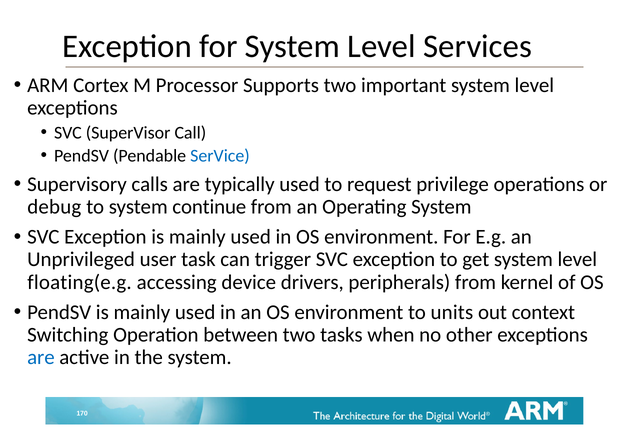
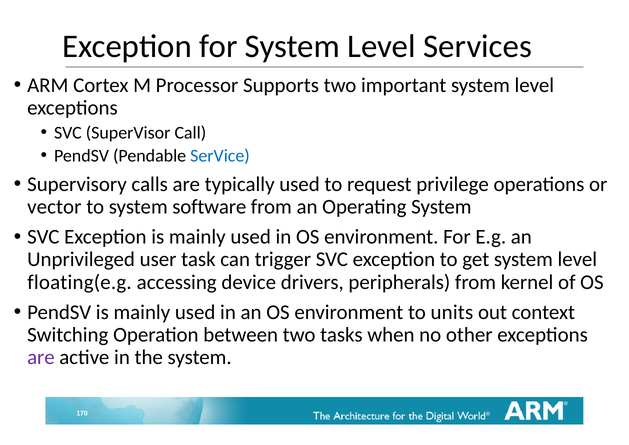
debug: debug -> vector
continue: continue -> software
are at (41, 357) colour: blue -> purple
